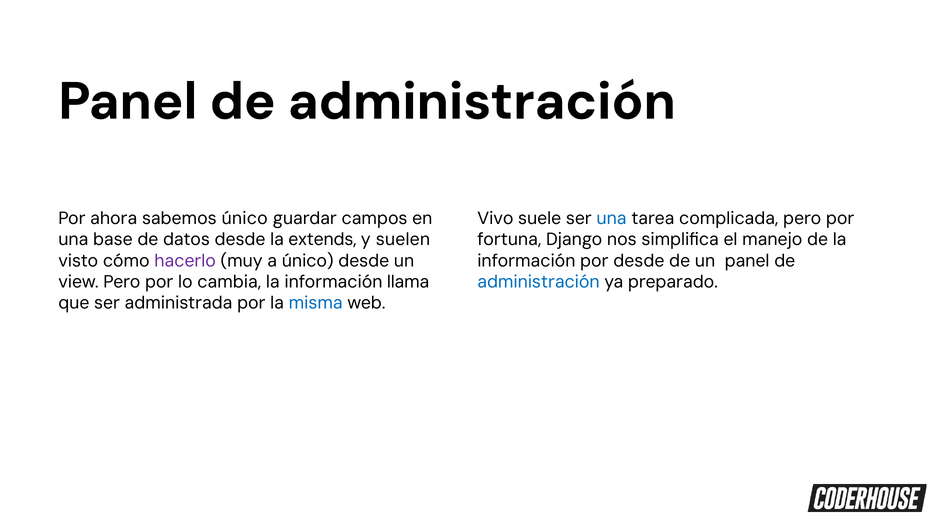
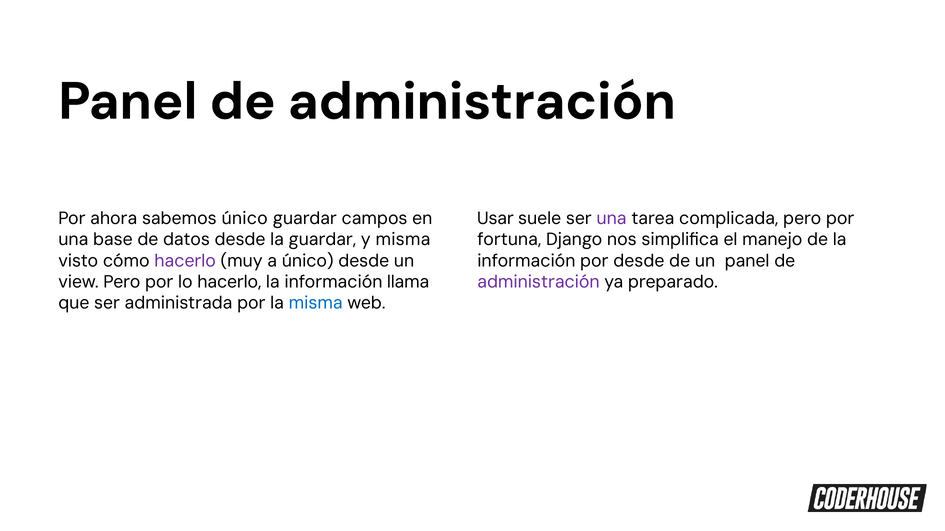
Vivo: Vivo -> Usar
una at (612, 219) colour: blue -> purple
la extends: extends -> guardar
y suelen: suelen -> misma
lo cambia: cambia -> hacerlo
administración at (538, 282) colour: blue -> purple
